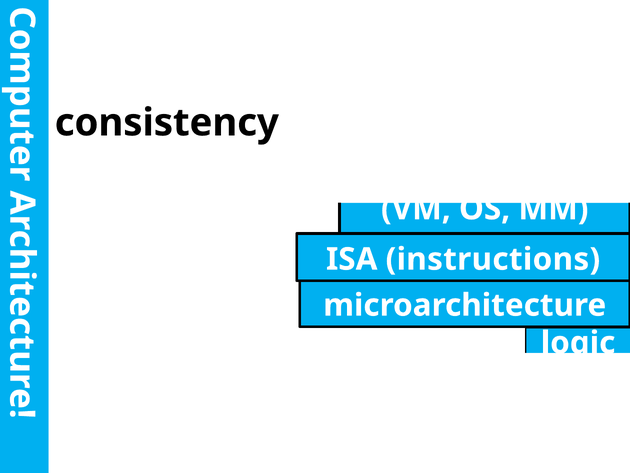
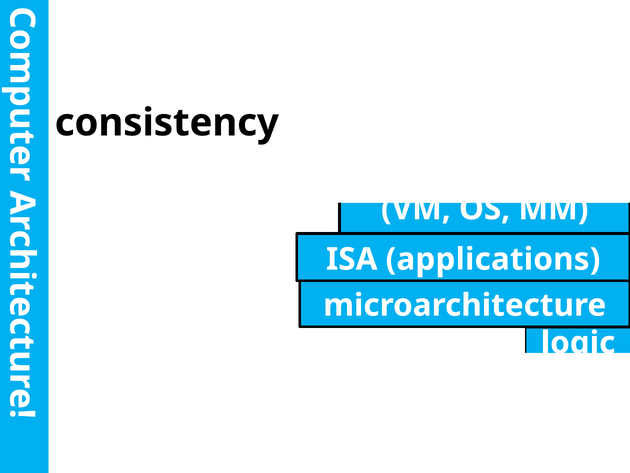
instructions: instructions -> applications
